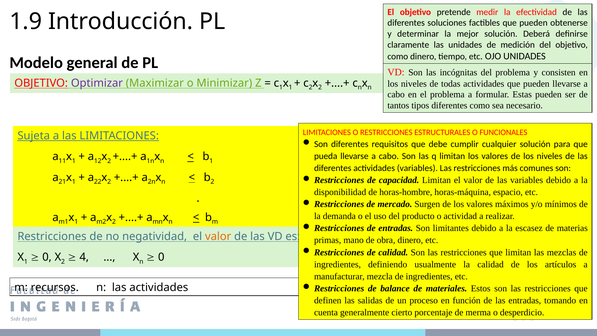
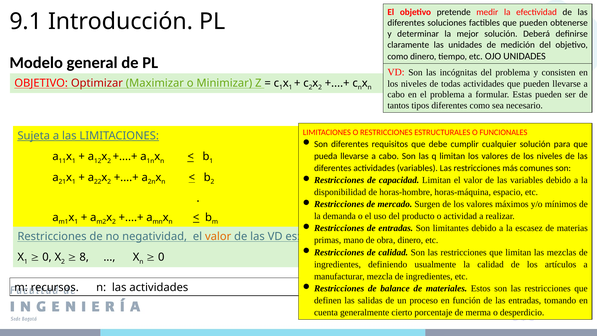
1.9: 1.9 -> 9.1
Optimizar colour: purple -> red
4: 4 -> 8
